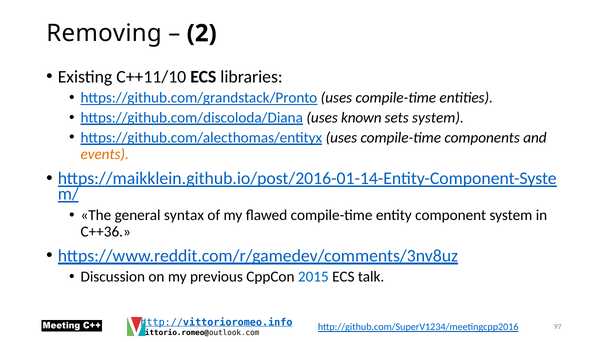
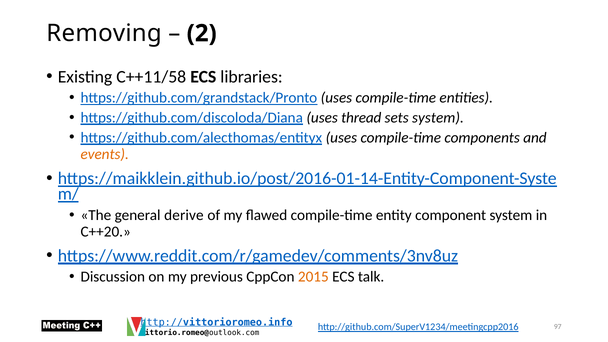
C++11/10: C++11/10 -> C++11/58
known: known -> thread
syntax: syntax -> derive
C++36: C++36 -> C++20
2015 colour: blue -> orange
